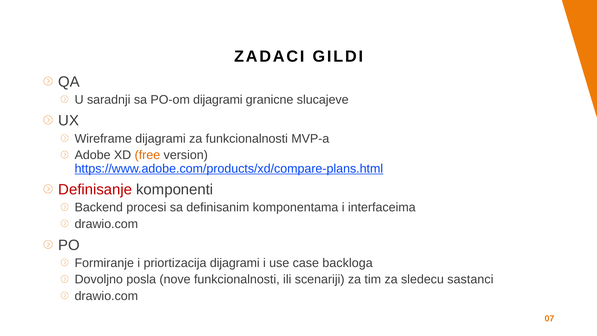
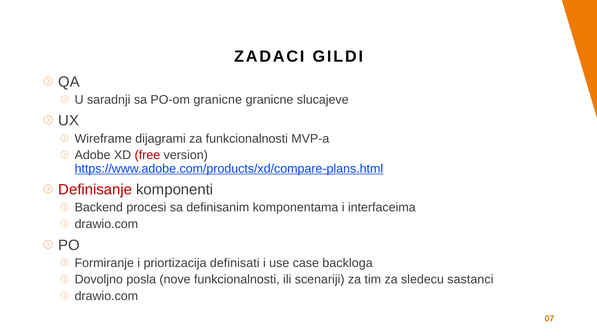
PO-om dijagrami: dijagrami -> granicne
free colour: orange -> red
priortizacija dijagrami: dijagrami -> definisati
